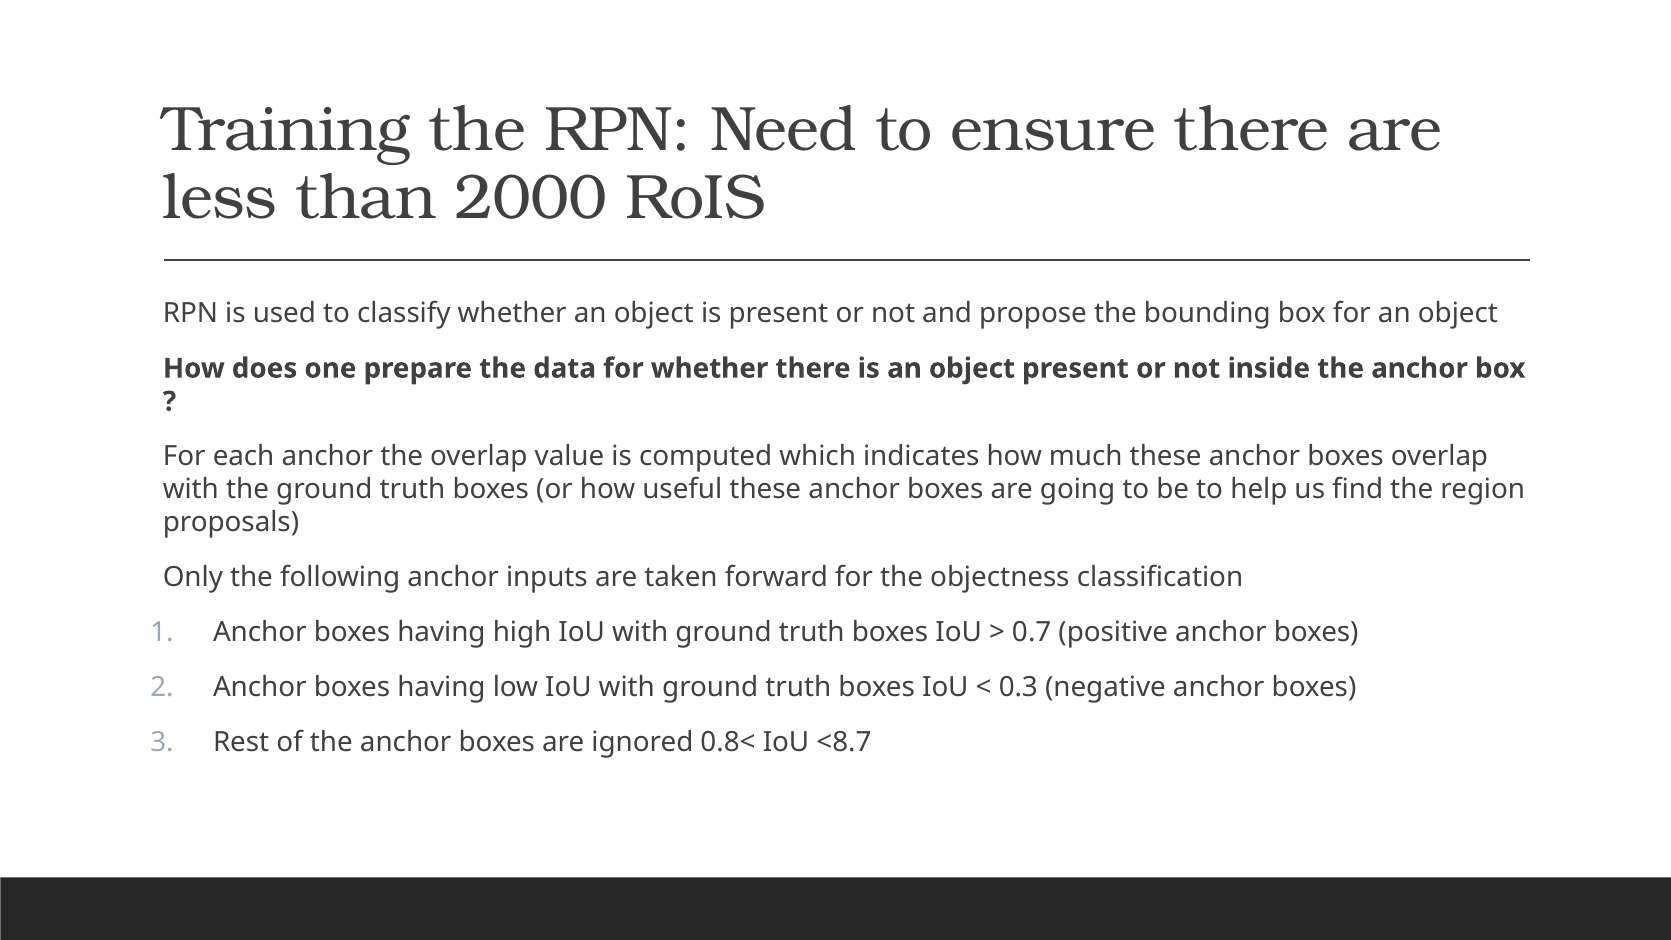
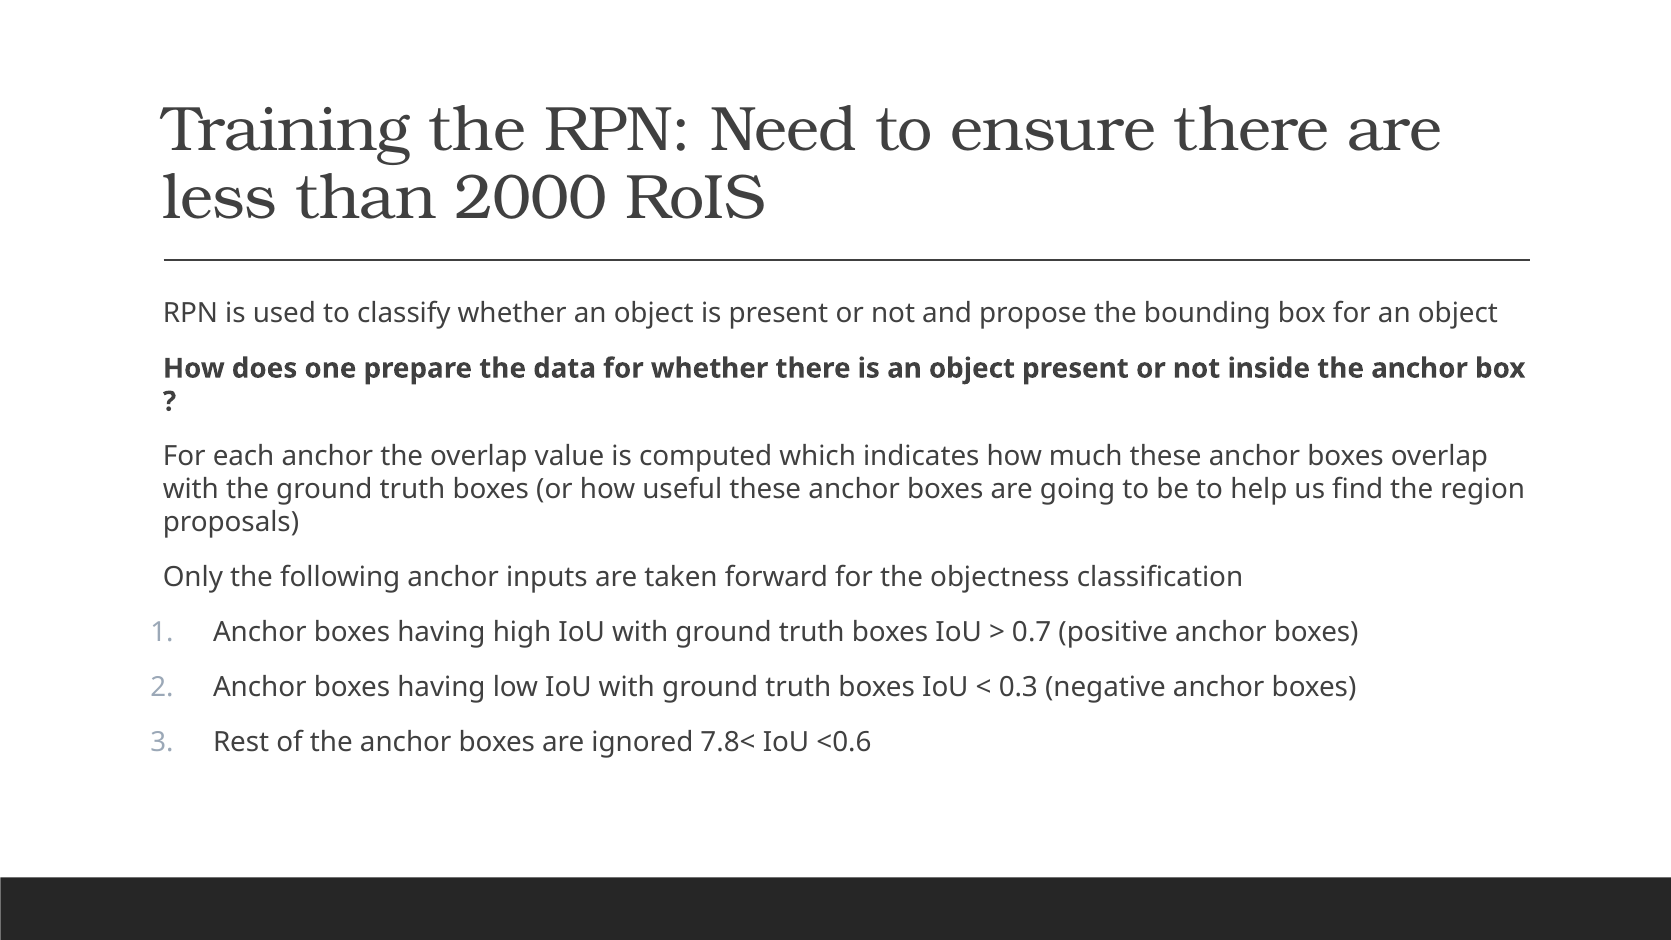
0.8<: 0.8< -> 7.8<
<8.7: <8.7 -> <0.6
